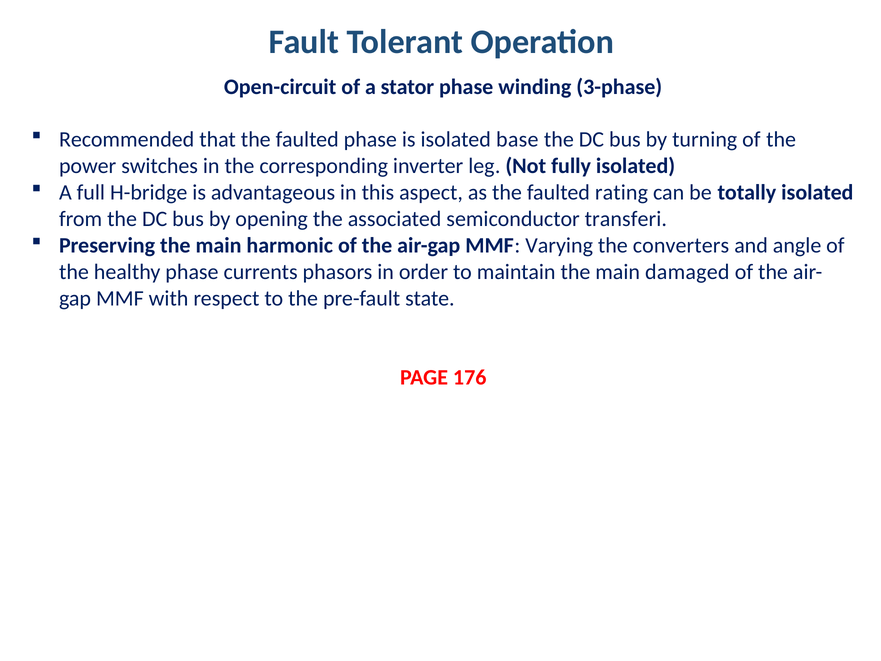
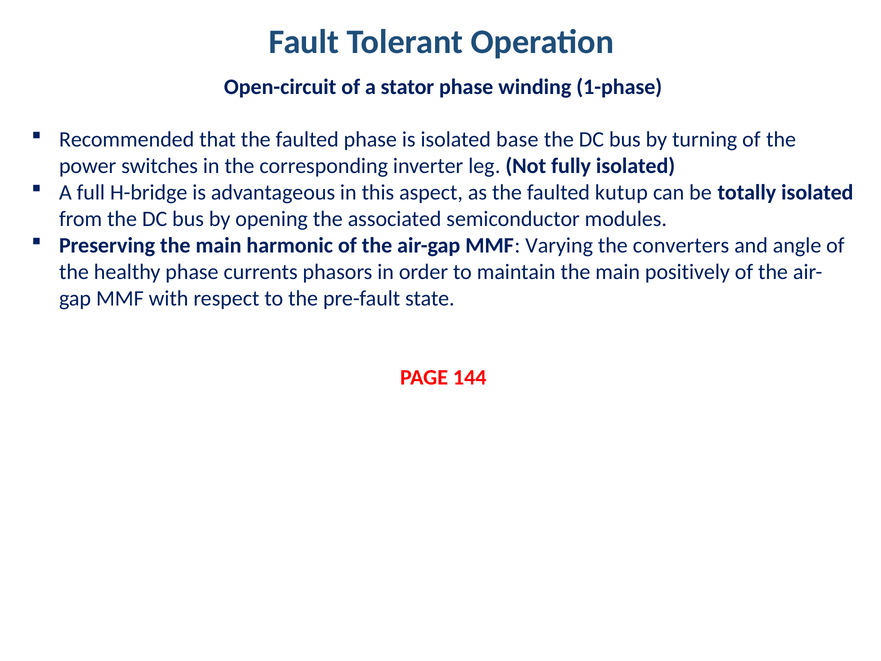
3-phase: 3-phase -> 1-phase
rating: rating -> kutup
transferi: transferi -> modules
damaged: damaged -> positively
176: 176 -> 144
